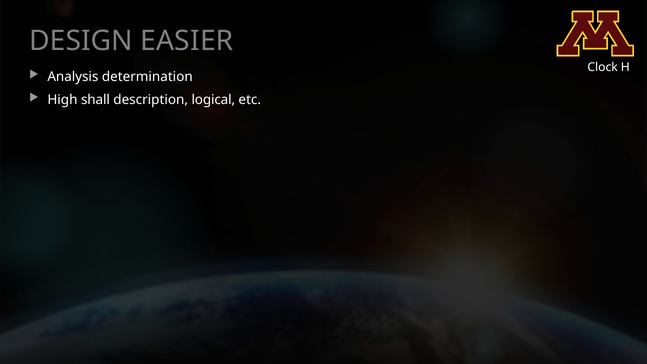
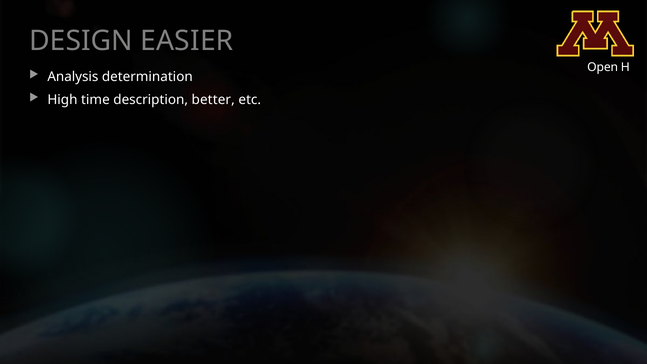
Clock: Clock -> Open
shall: shall -> time
logical: logical -> better
